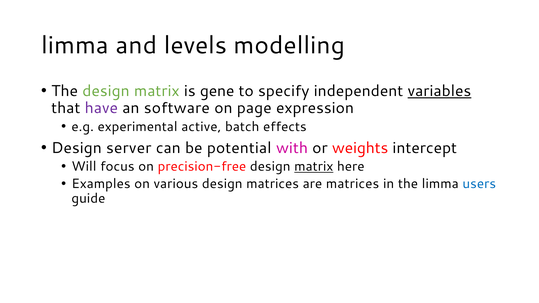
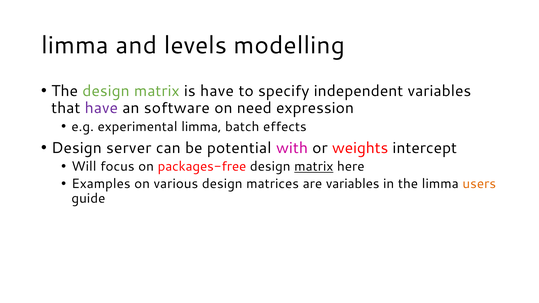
is gene: gene -> have
variables at (439, 91) underline: present -> none
page: page -> need
experimental active: active -> limma
precision-free: precision-free -> packages-free
are matrices: matrices -> variables
users colour: blue -> orange
